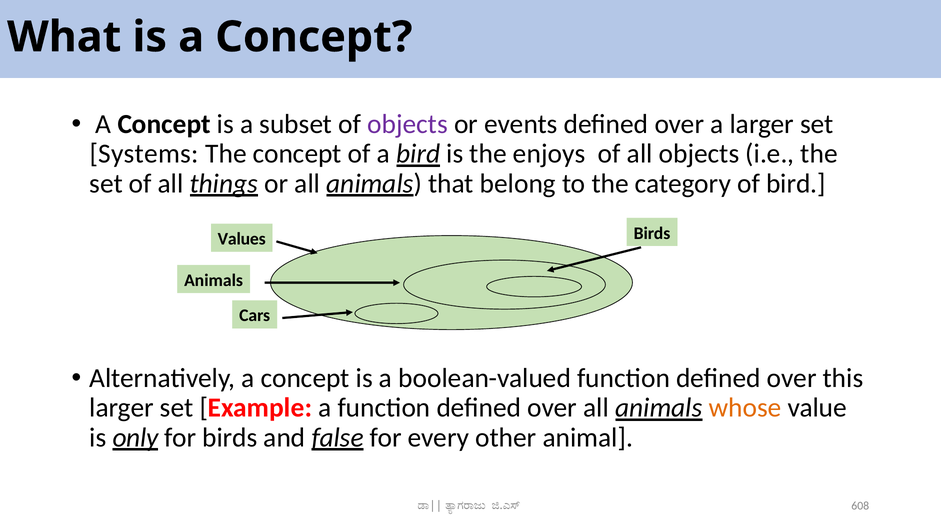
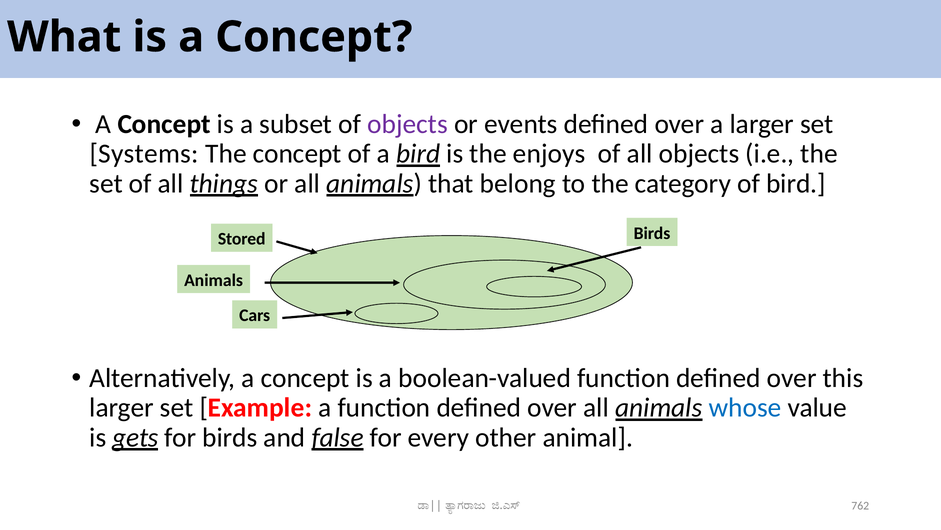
Values: Values -> Stored
whose colour: orange -> blue
only: only -> gets
608: 608 -> 762
